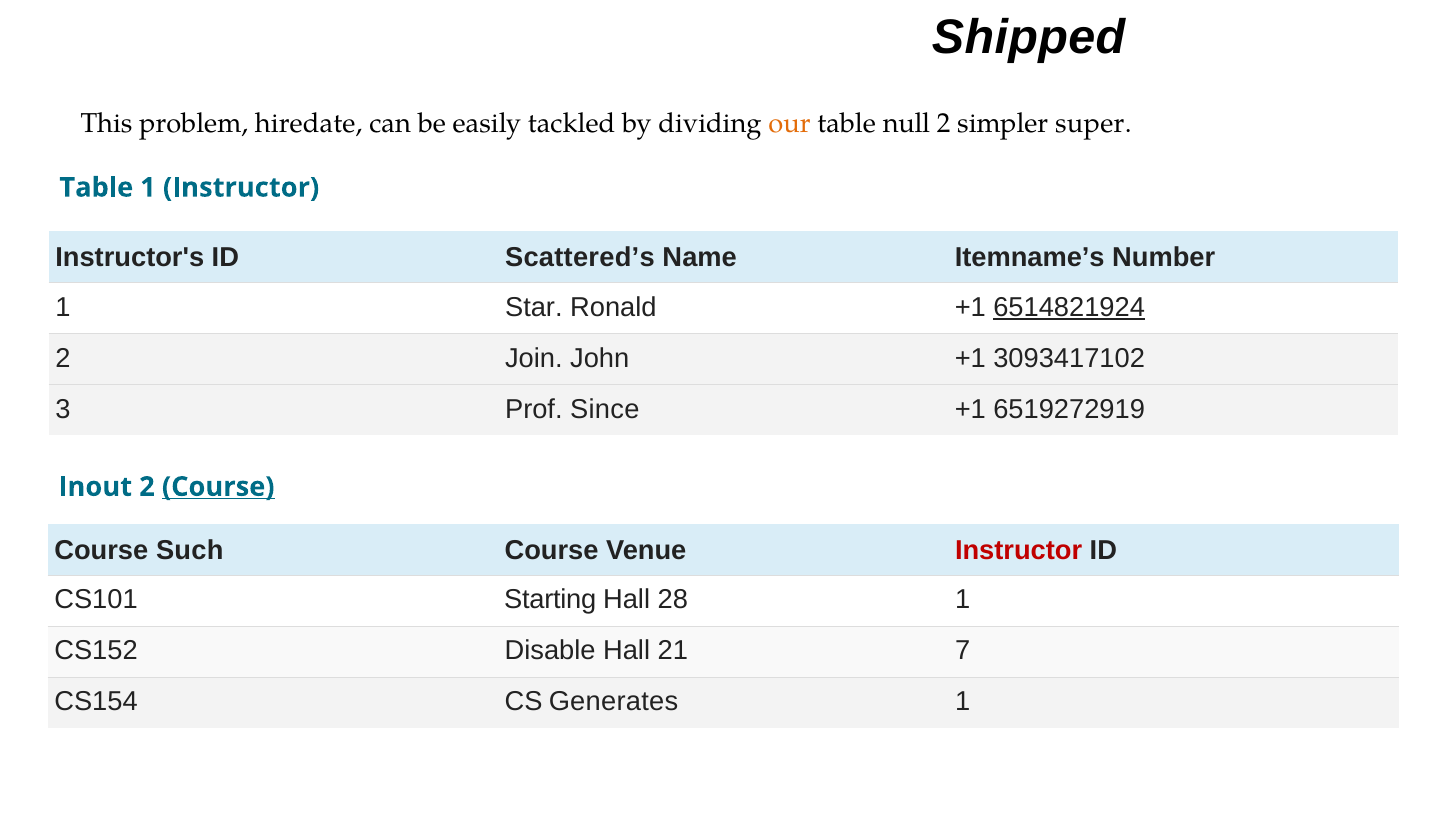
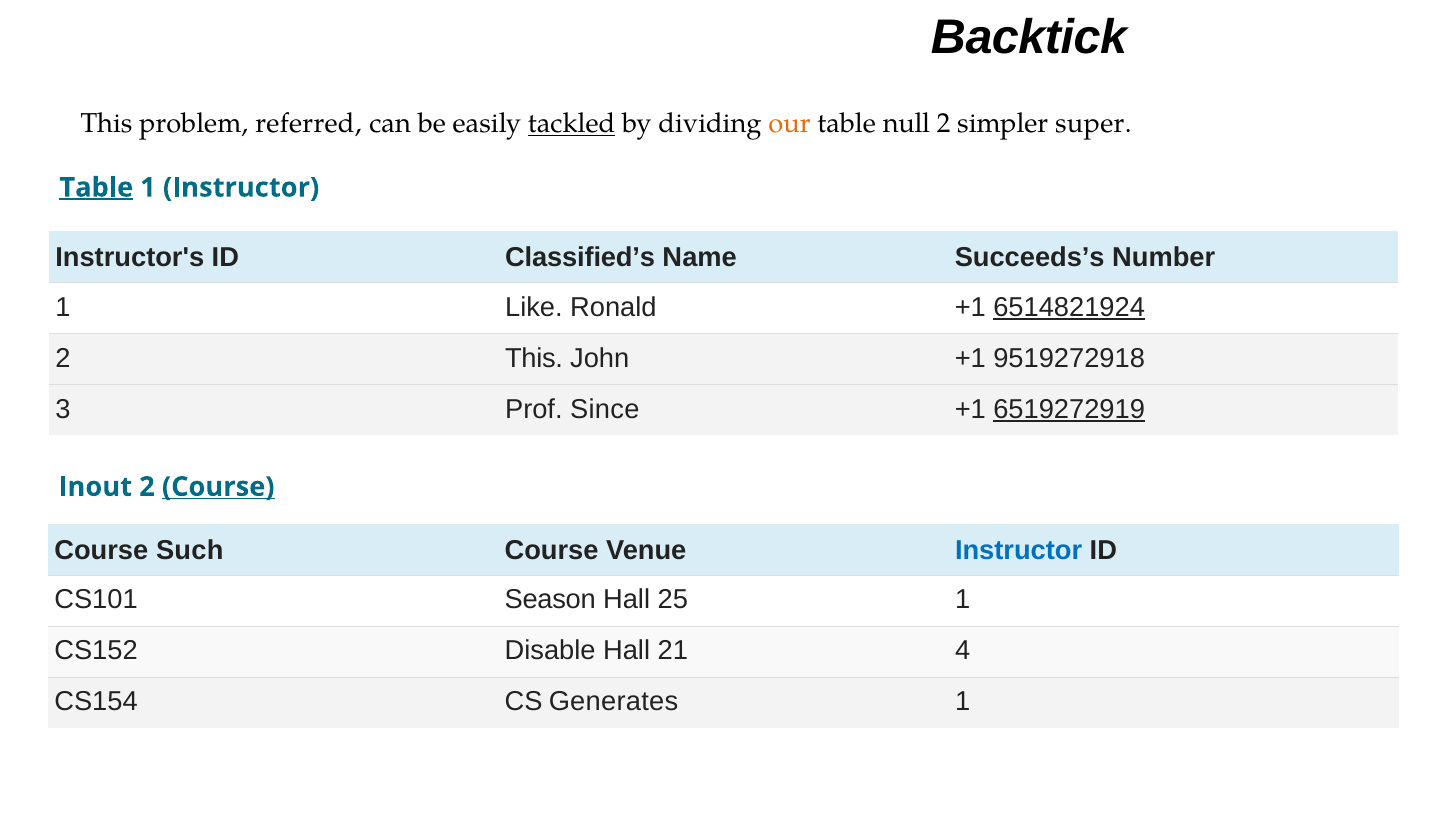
Shipped: Shipped -> Backtick
hiredate: hiredate -> referred
tackled underline: none -> present
Table at (96, 187) underline: none -> present
Scattered’s: Scattered’s -> Classified’s
Itemname’s: Itemname’s -> Succeeds’s
Star: Star -> Like
2 Join: Join -> This
3093417102: 3093417102 -> 9519272918
6519272919 underline: none -> present
Instructor at (1019, 550) colour: red -> blue
Starting: Starting -> Season
28: 28 -> 25
7: 7 -> 4
